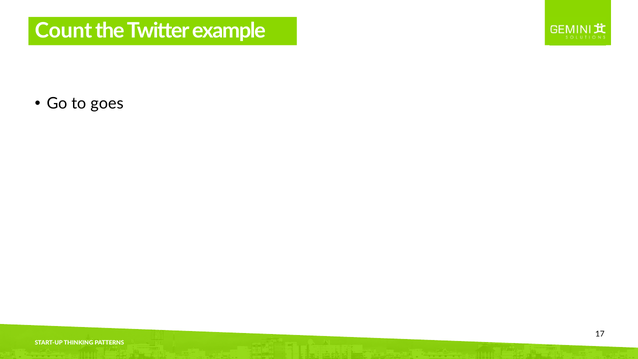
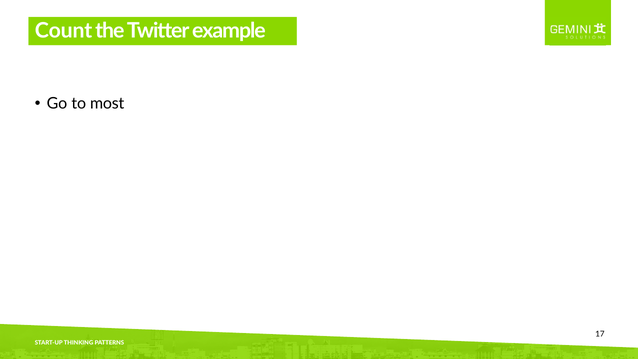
goes: goes -> most
